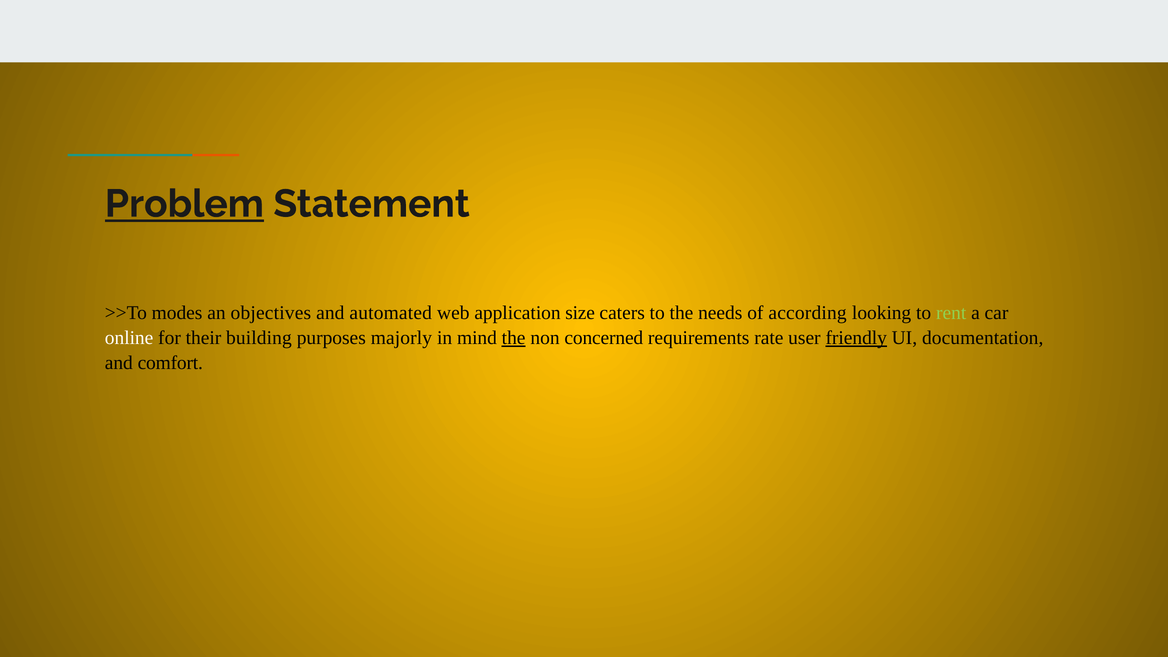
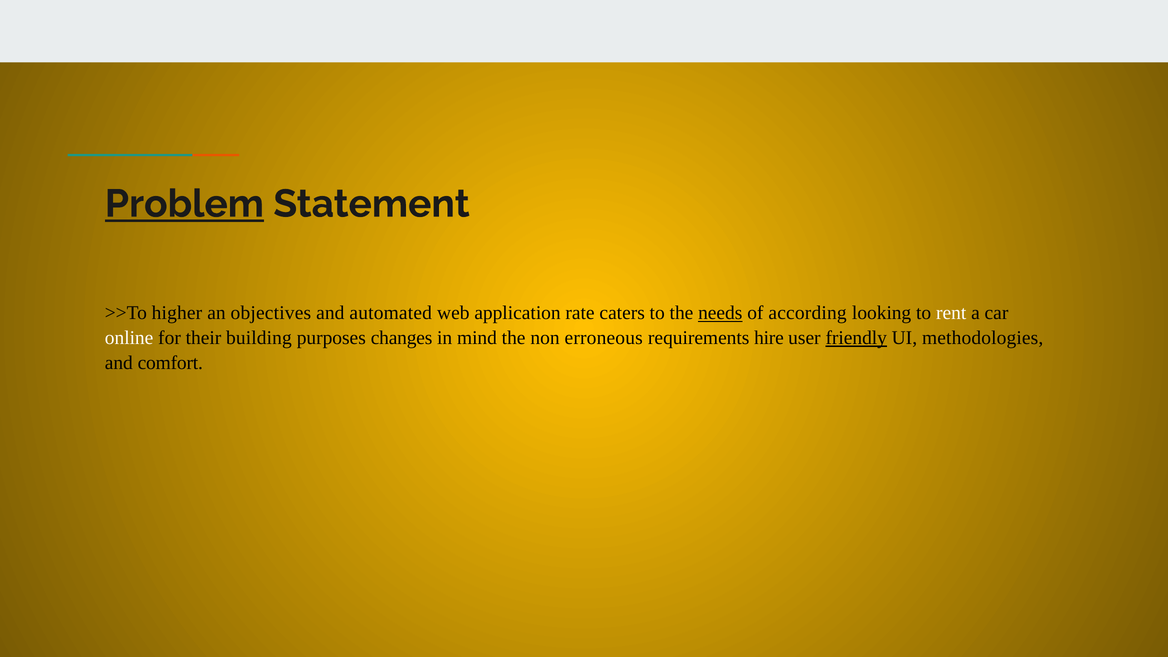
modes: modes -> higher
size: size -> rate
needs underline: none -> present
rent colour: light green -> white
majorly: majorly -> changes
the at (514, 338) underline: present -> none
concerned: concerned -> erroneous
rate: rate -> hire
documentation: documentation -> methodologies
